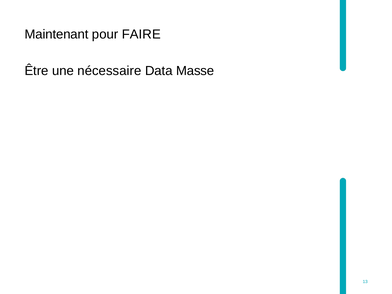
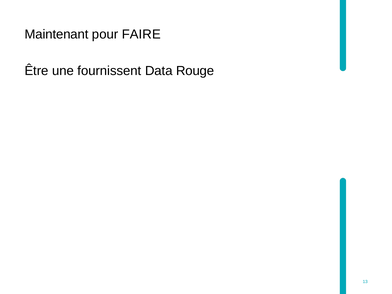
nécessaire: nécessaire -> fournissent
Masse: Masse -> Rouge
